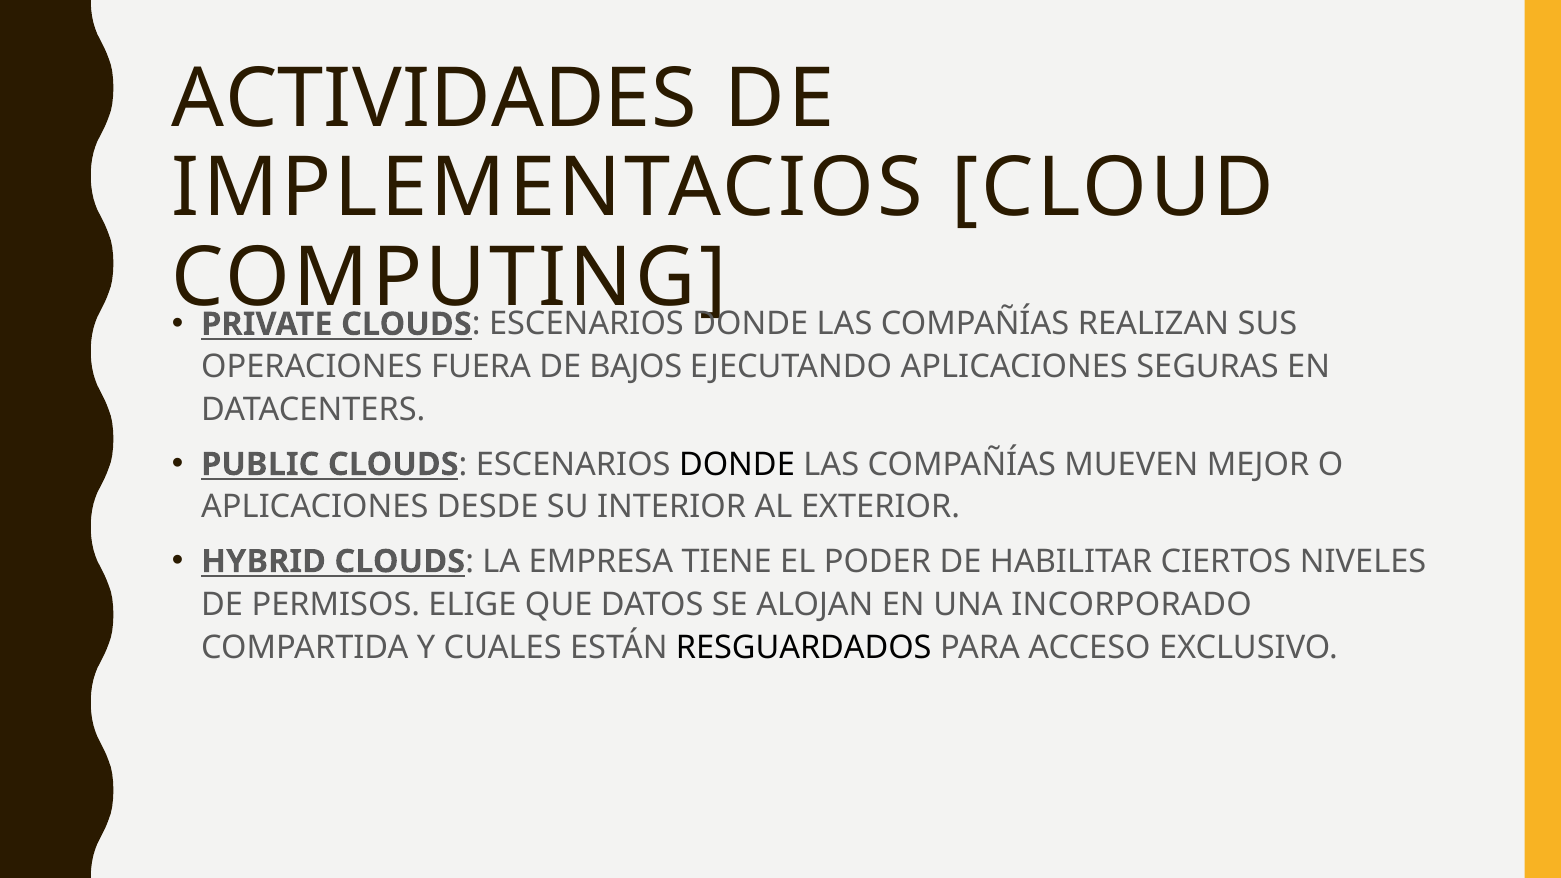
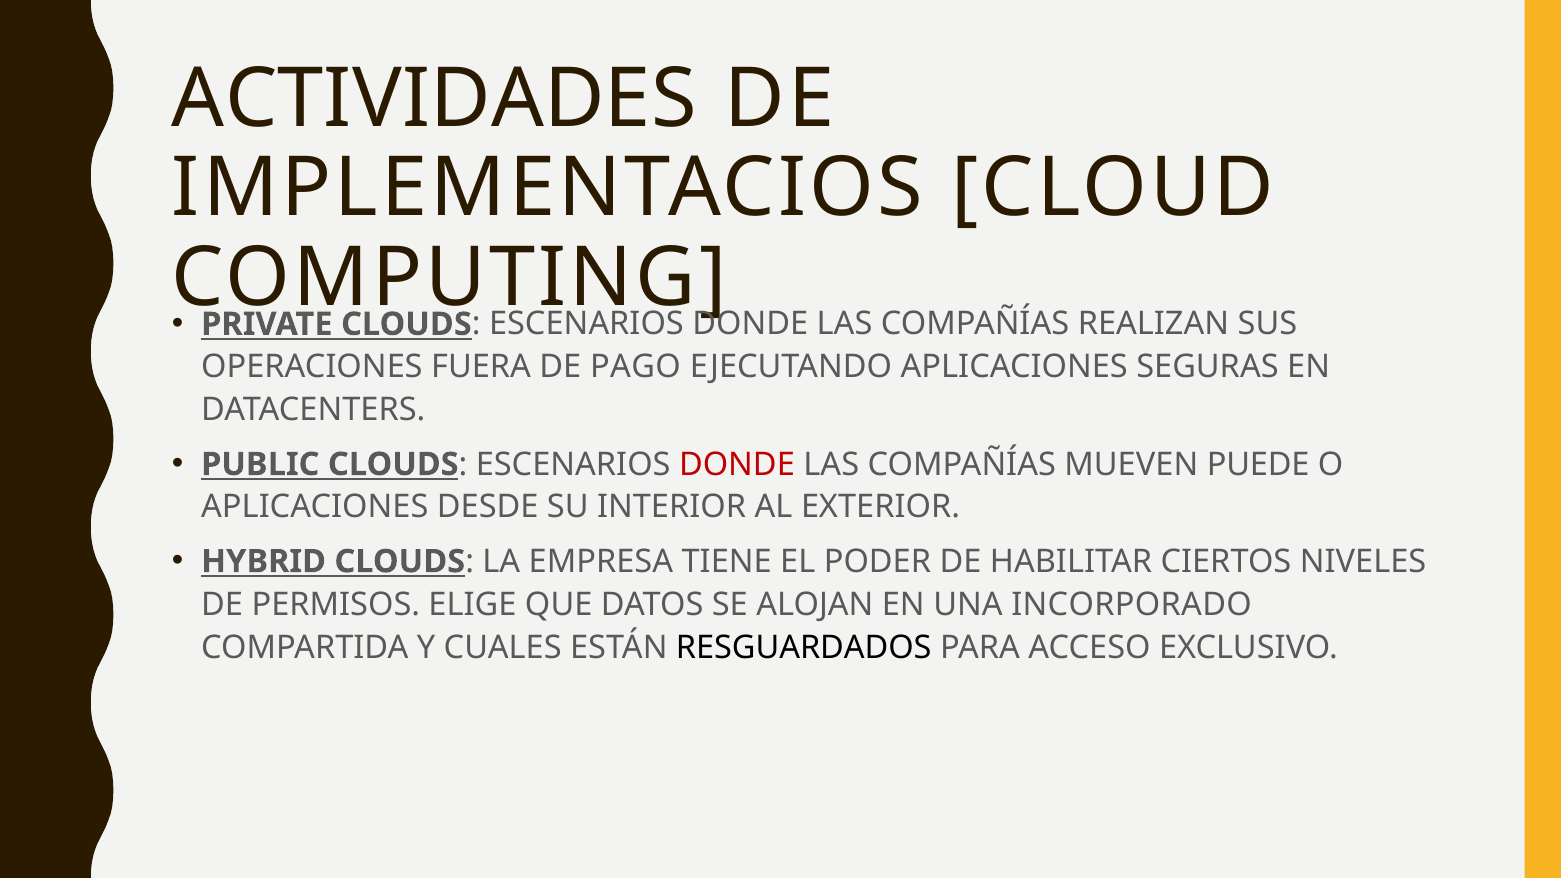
BAJOS: BAJOS -> PAGO
DONDE at (737, 464) colour: black -> red
MEJOR: MEJOR -> PUEDE
